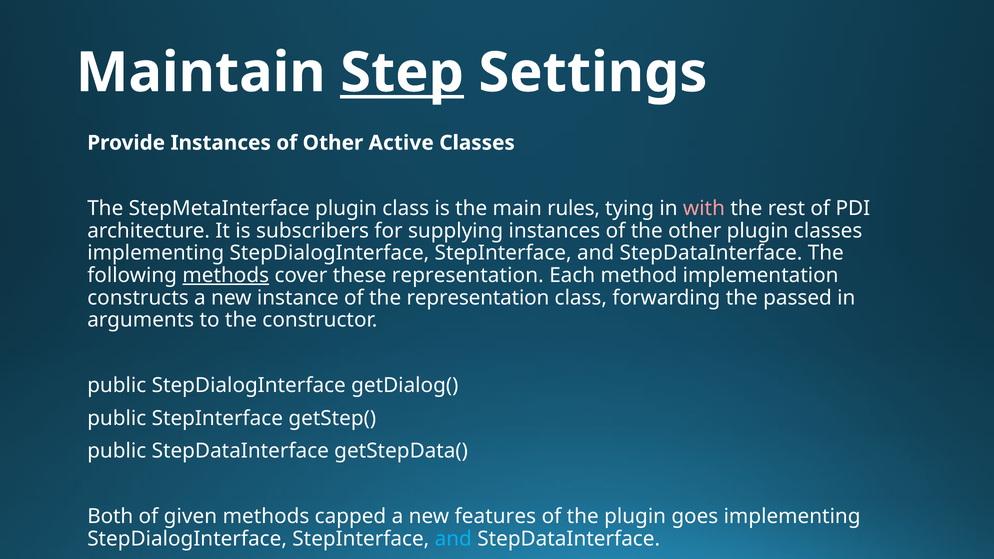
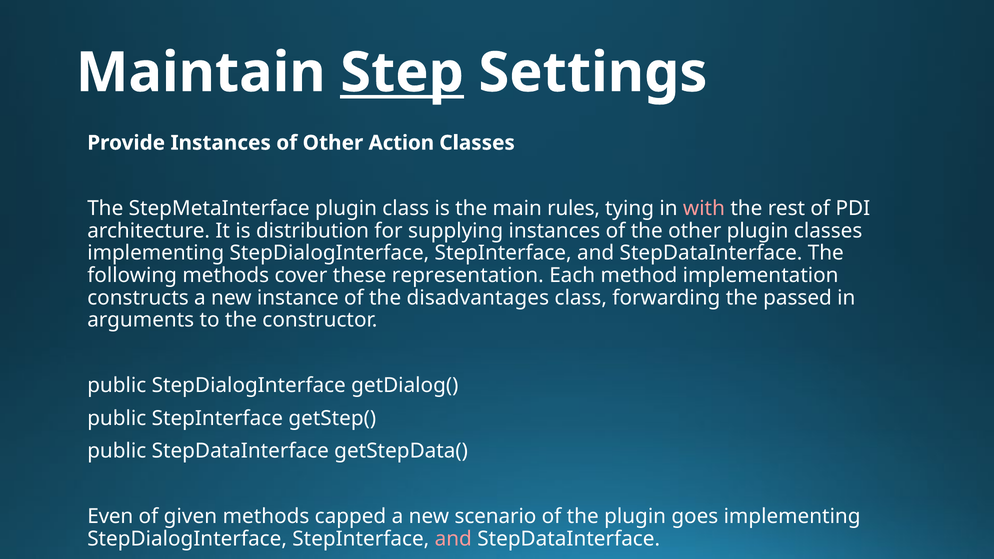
Active: Active -> Action
subscribers: subscribers -> distribution
methods at (226, 275) underline: present -> none
the representation: representation -> disadvantages
Both: Both -> Even
features: features -> scenario
and at (453, 539) colour: light blue -> pink
